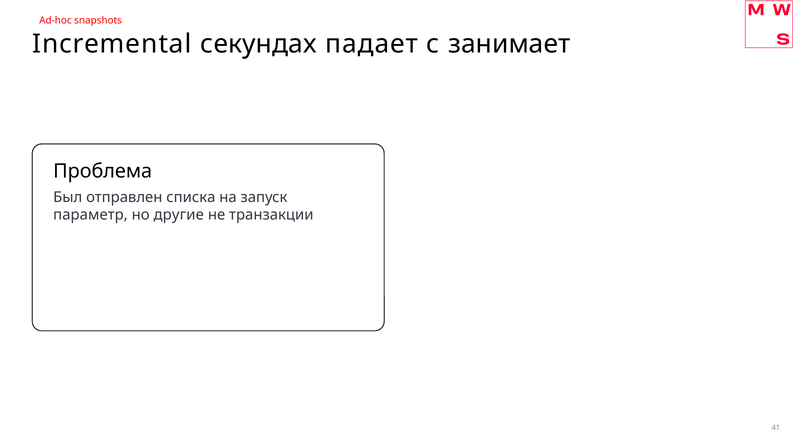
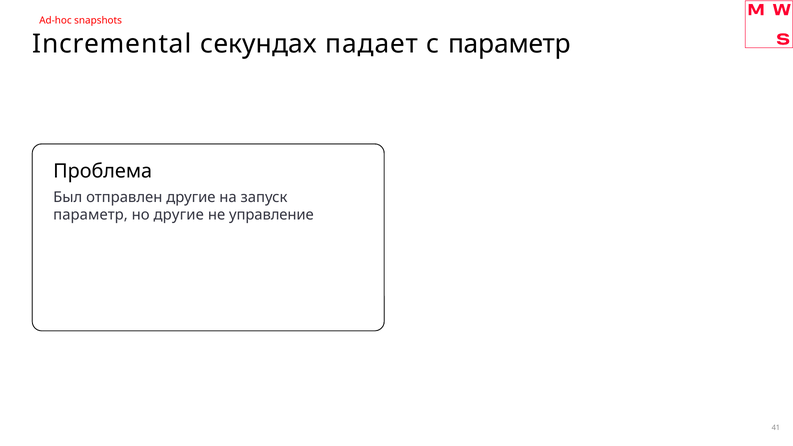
с занимает: занимает -> параметр
отправлен списка: списка -> другие
транзакции: транзакции -> управление
